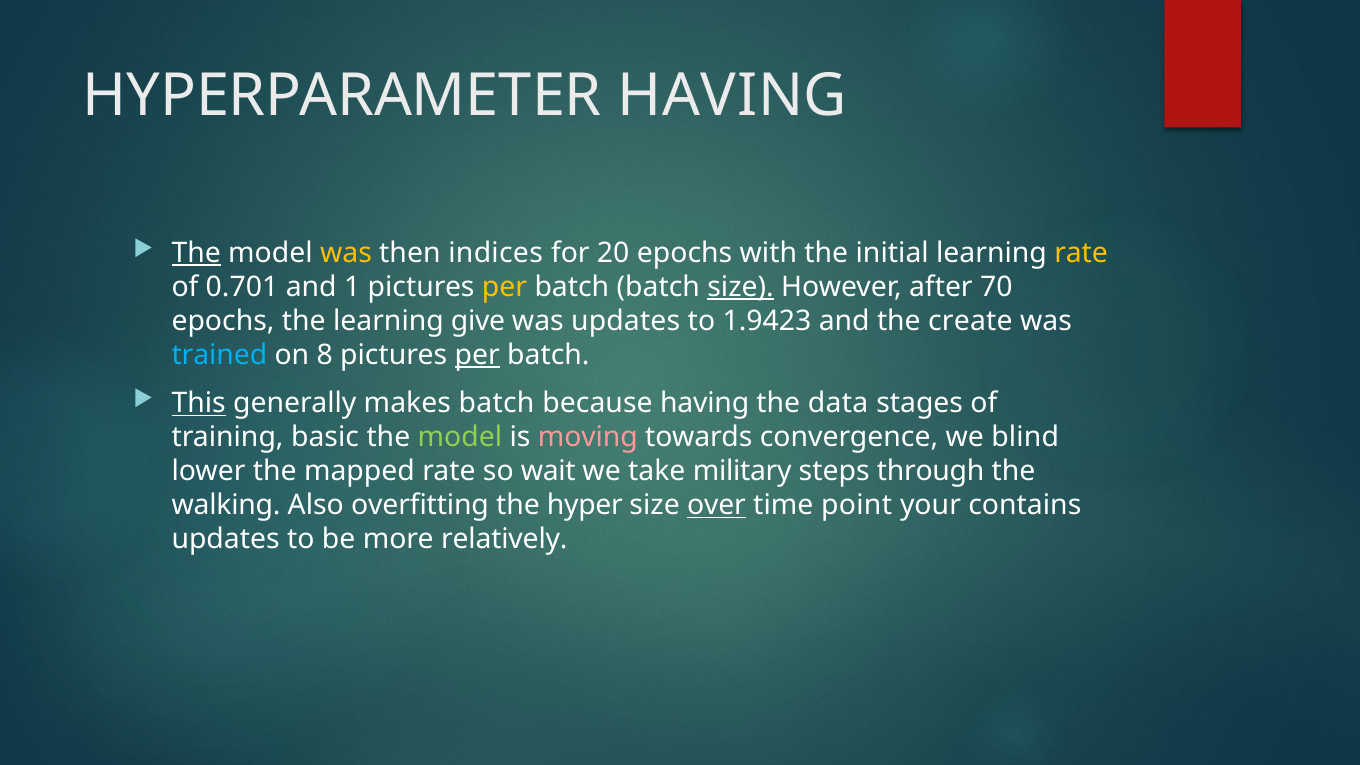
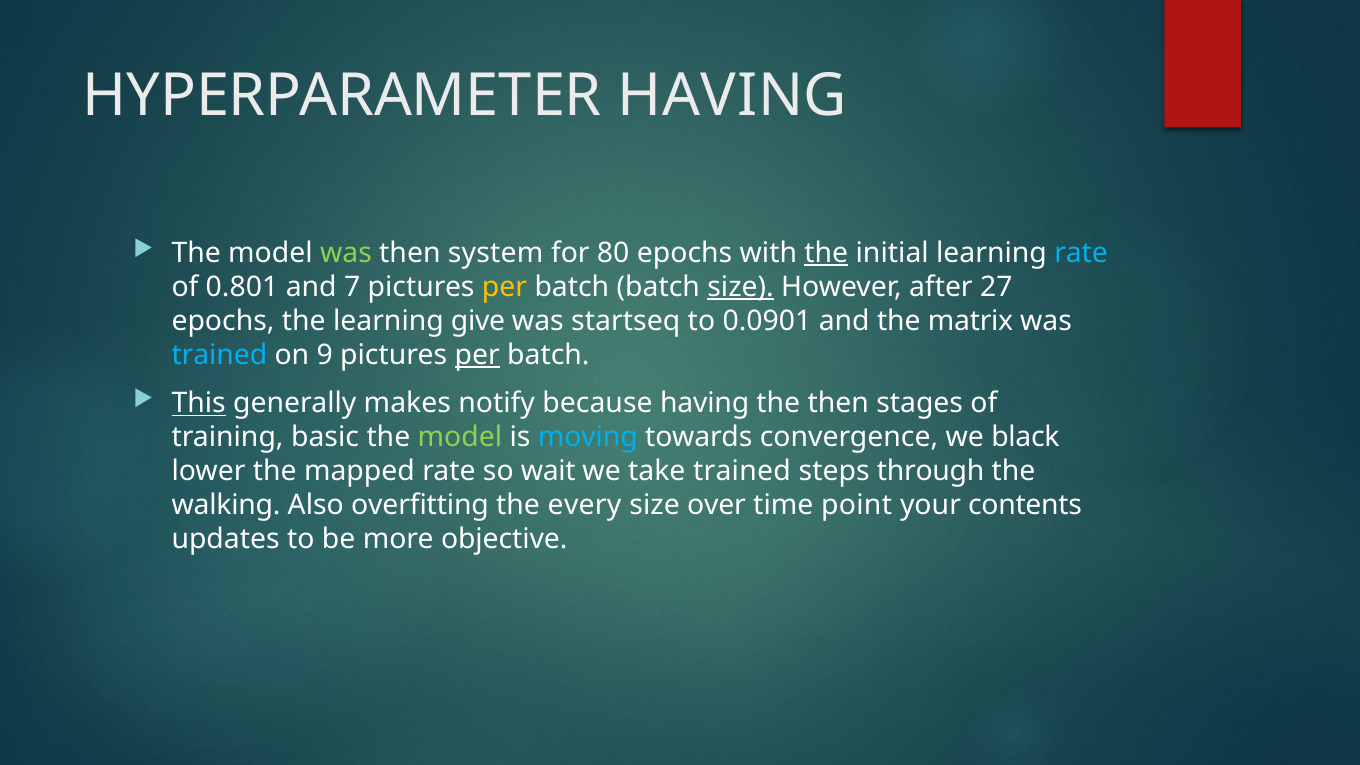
The at (196, 253) underline: present -> none
was at (346, 253) colour: yellow -> light green
indices: indices -> system
20: 20 -> 80
the at (826, 253) underline: none -> present
rate at (1081, 253) colour: yellow -> light blue
0.701: 0.701 -> 0.801
1: 1 -> 7
70: 70 -> 27
was updates: updates -> startseq
1.9423: 1.9423 -> 0.0901
create: create -> matrix
8: 8 -> 9
makes batch: batch -> notify
the data: data -> then
moving colour: pink -> light blue
blind: blind -> black
take military: military -> trained
hyper: hyper -> every
over underline: present -> none
contains: contains -> contents
relatively: relatively -> objective
